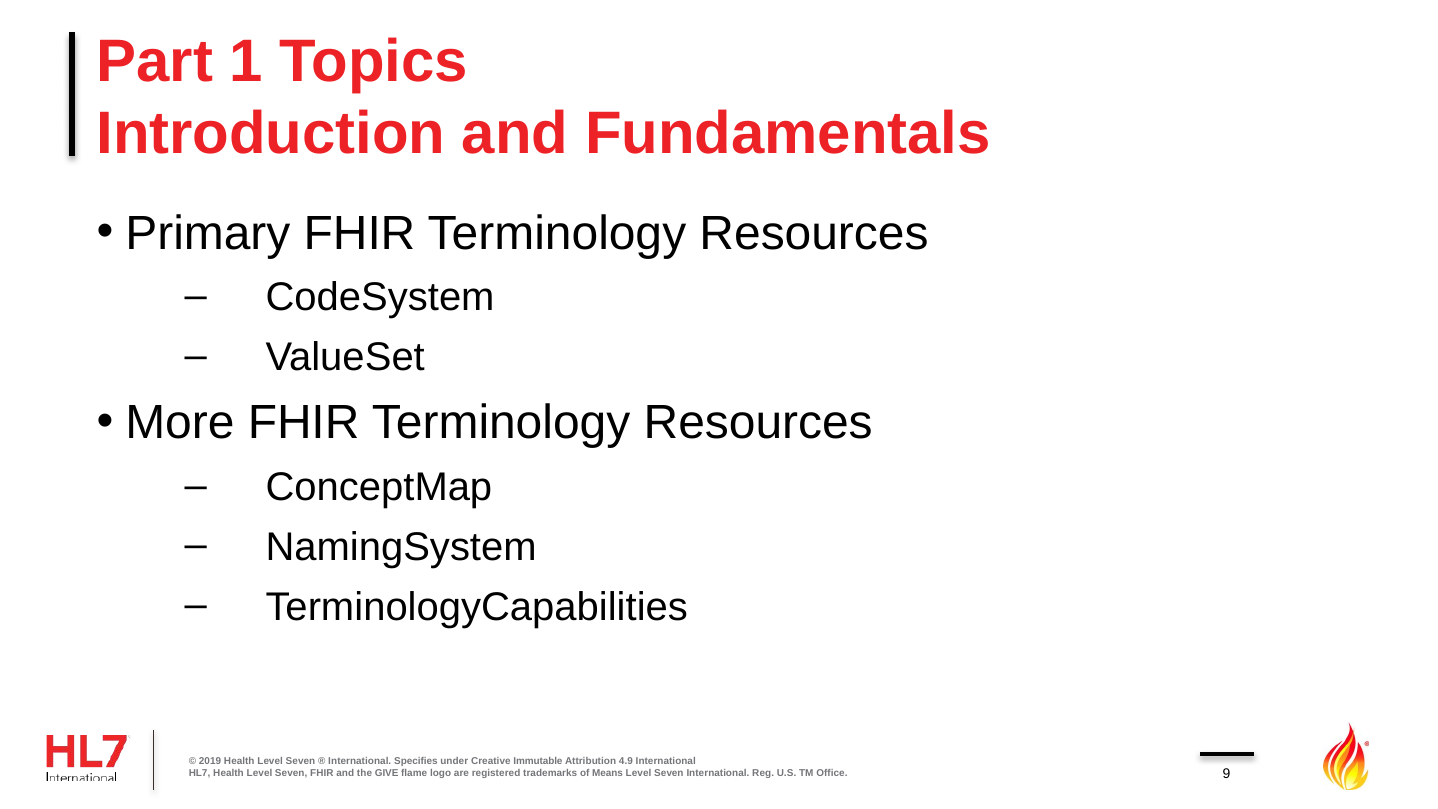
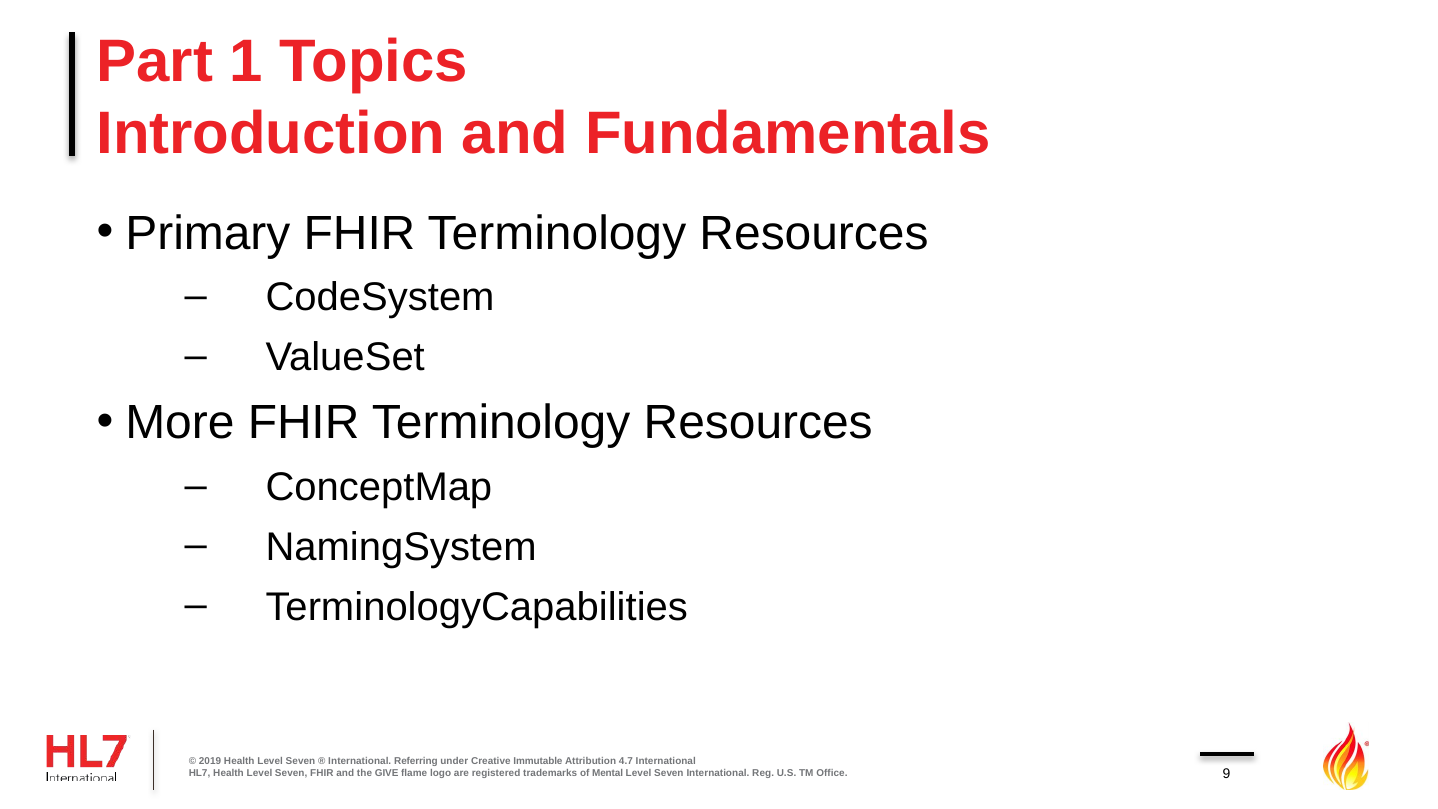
Specifies: Specifies -> Referring
4.9: 4.9 -> 4.7
Means: Means -> Mental
